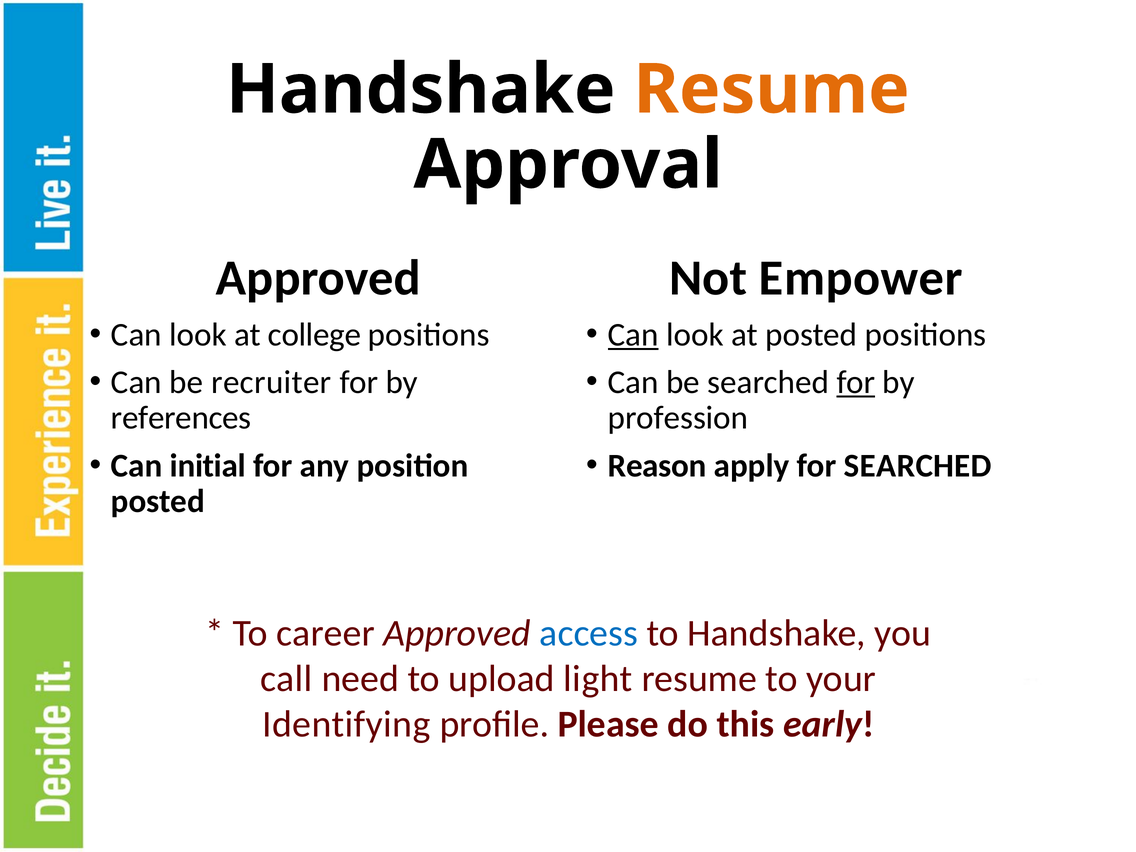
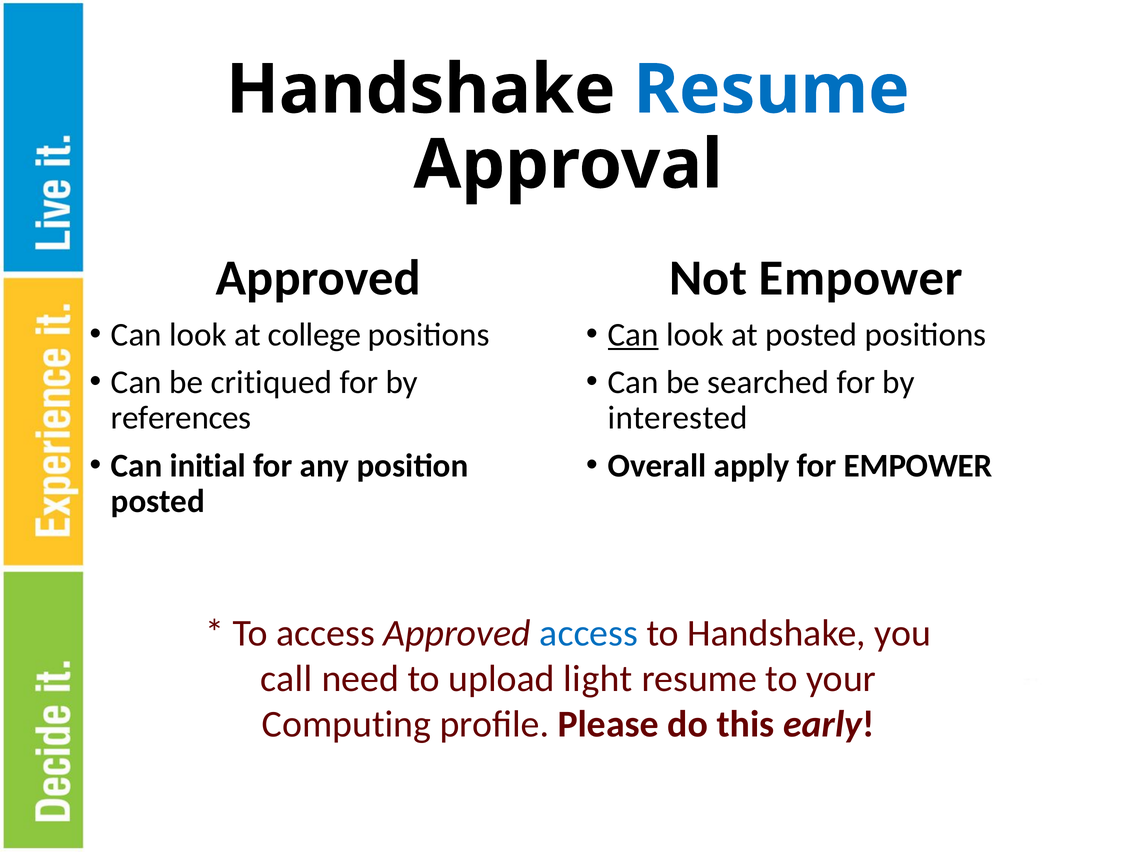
Resume at (772, 90) colour: orange -> blue
recruiter: recruiter -> critiqued
for at (856, 382) underline: present -> none
profession: profession -> interested
Reason: Reason -> Overall
for SEARCHED: SEARCHED -> EMPOWER
To career: career -> access
Identifying: Identifying -> Computing
